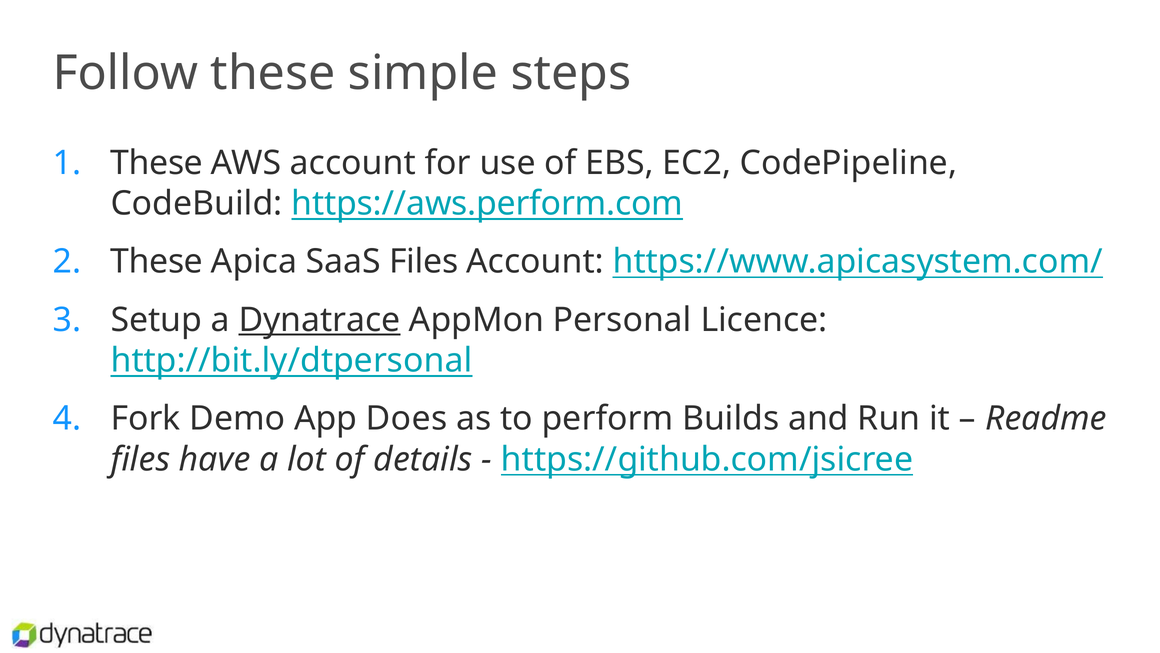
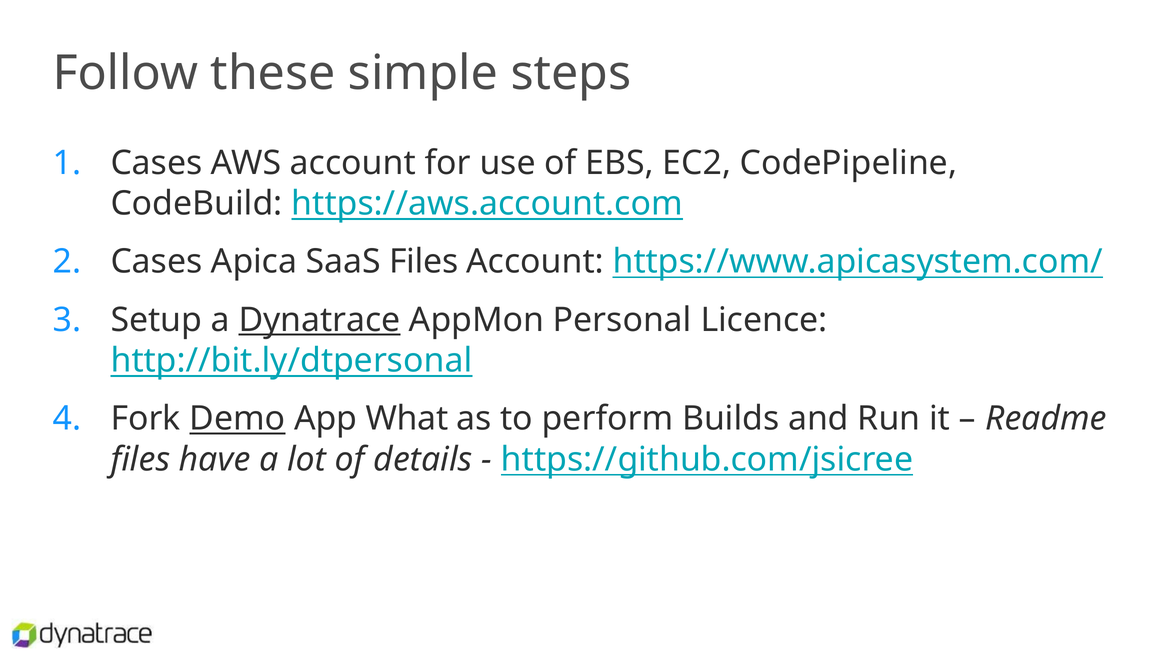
These at (157, 163): These -> Cases
https://aws.perform.com: https://aws.perform.com -> https://aws.account.com
These at (157, 262): These -> Cases
Demo underline: none -> present
Does: Does -> What
